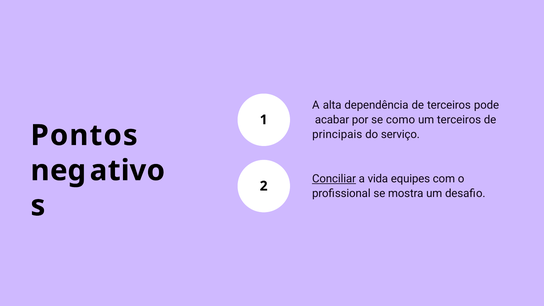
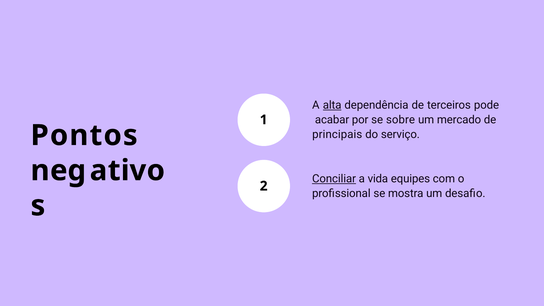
alta underline: none -> present
como: como -> sobre
um terceiros: terceiros -> mercado
